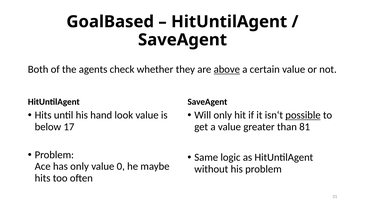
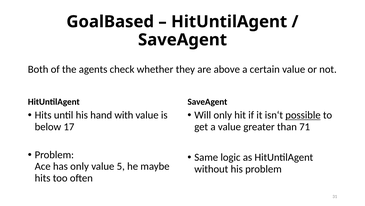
above underline: present -> none
look: look -> with
81: 81 -> 71
0: 0 -> 5
